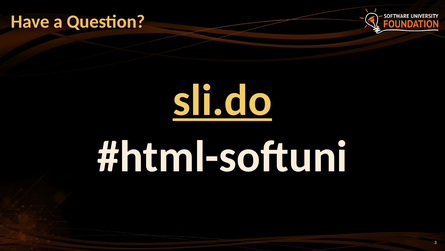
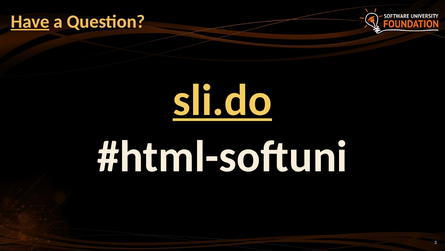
Have underline: none -> present
